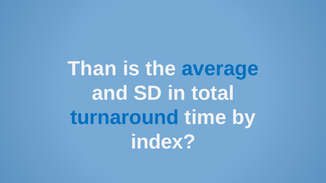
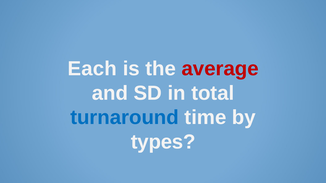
Than: Than -> Each
average colour: blue -> red
index: index -> types
